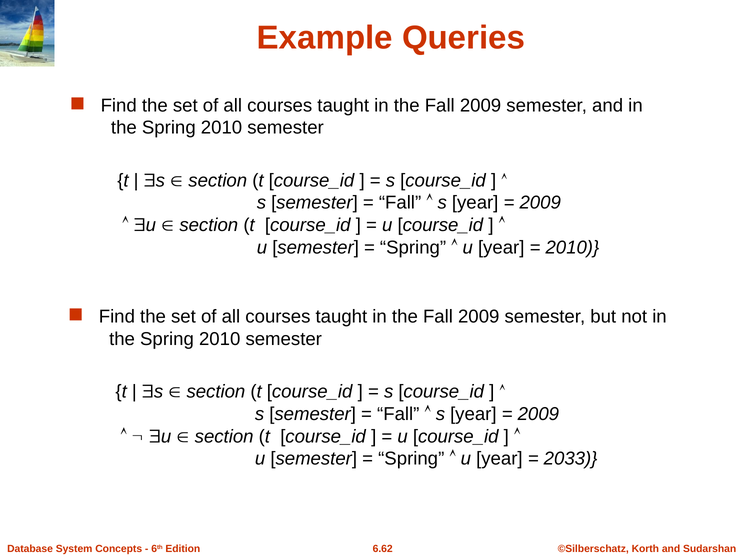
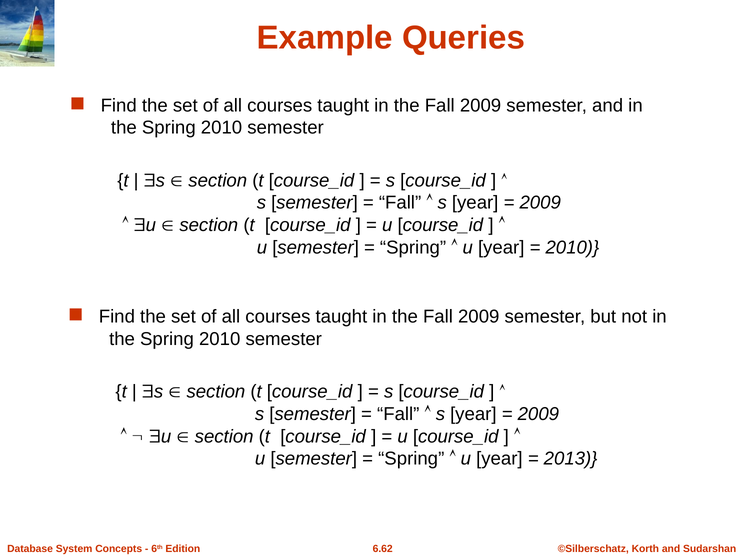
2033: 2033 -> 2013
